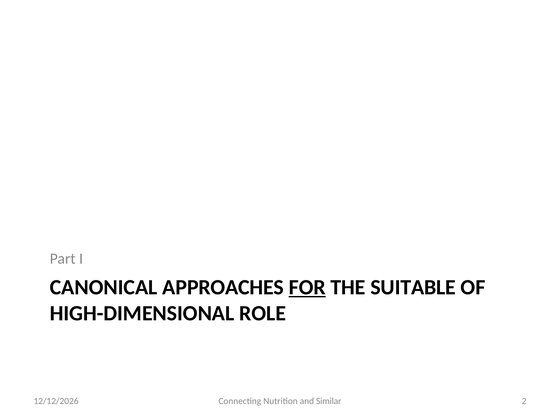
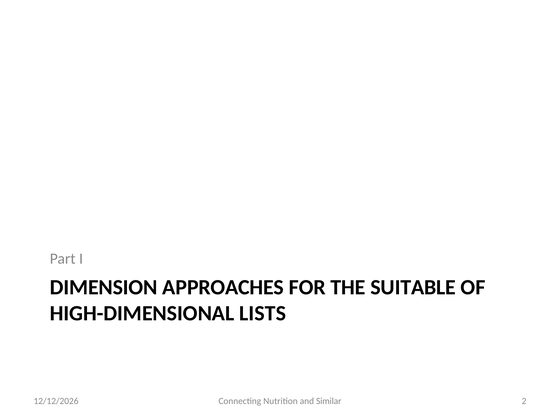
CANONICAL: CANONICAL -> DIMENSION
FOR underline: present -> none
ROLE: ROLE -> LISTS
